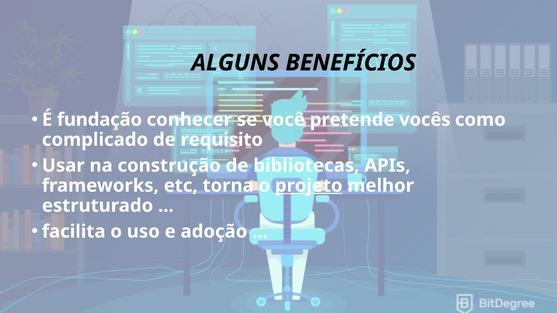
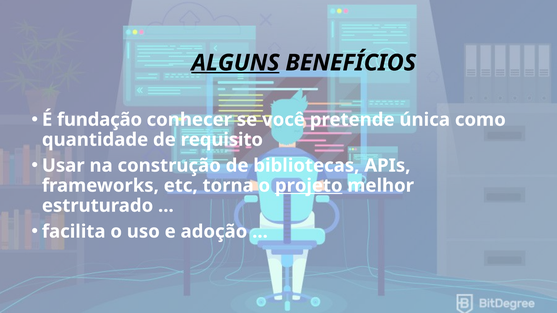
ALGUNS underline: none -> present
vocês: vocês -> única
complicado: complicado -> quantidade
